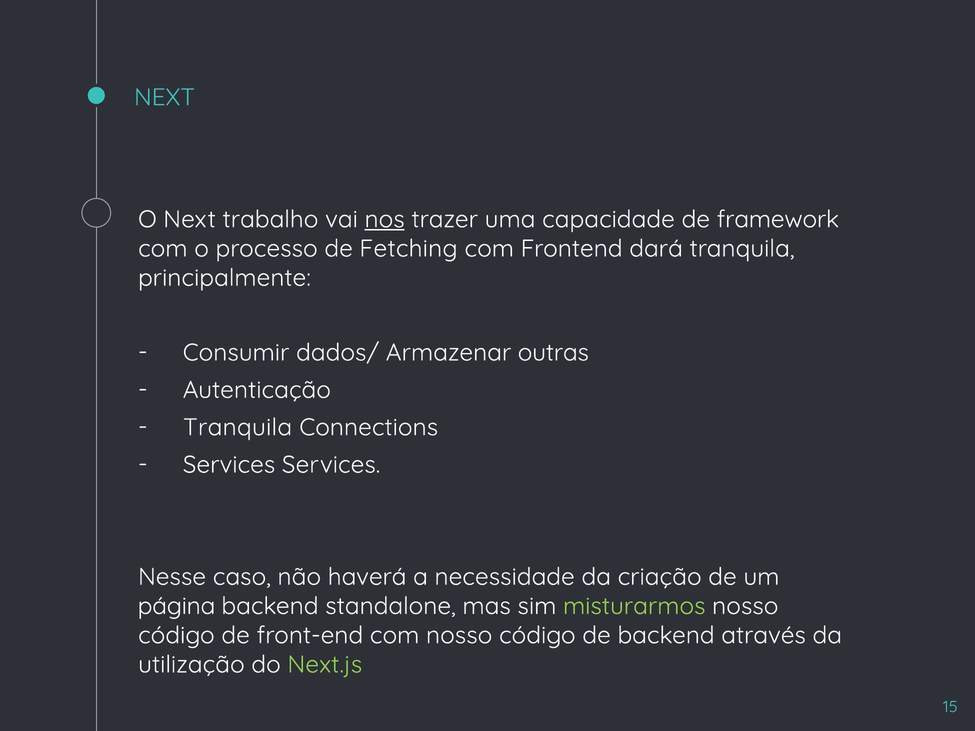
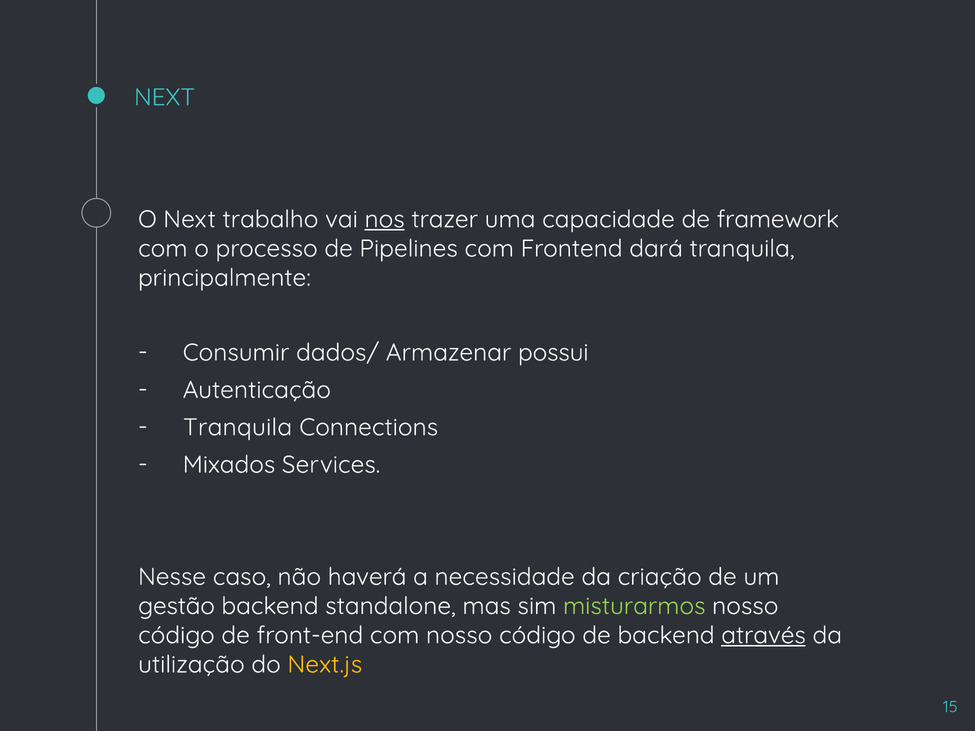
Fetching: Fetching -> Pipelines
outras: outras -> possui
Services at (229, 465): Services -> Mixados
página: página -> gestão
através underline: none -> present
Next.js colour: light green -> yellow
